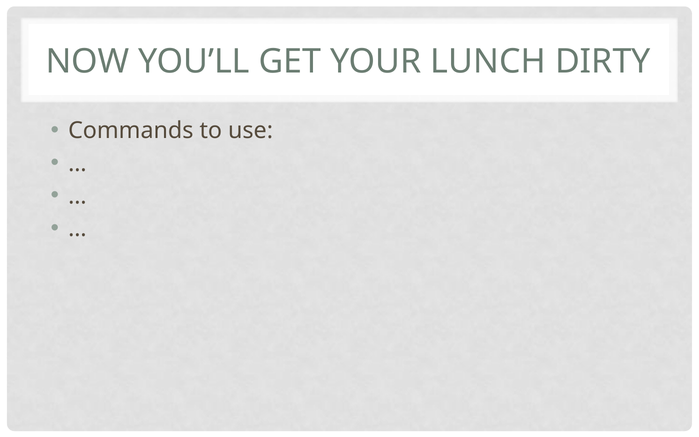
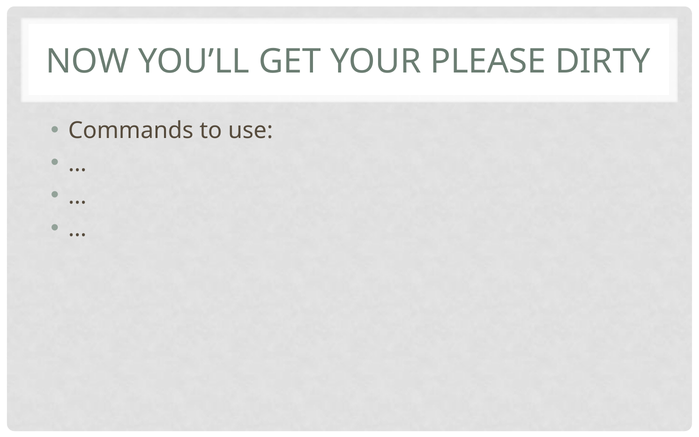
LUNCH: LUNCH -> PLEASE
